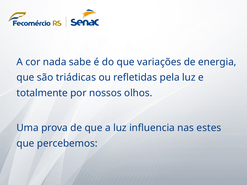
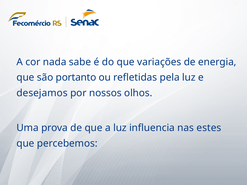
triádicas: triádicas -> portanto
totalmente: totalmente -> desejamos
